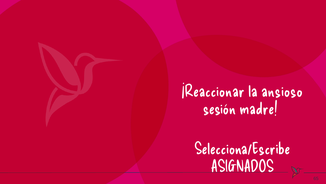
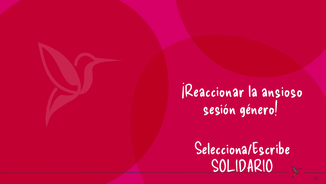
madre: madre -> género
ASIGNADOS: ASIGNADOS -> SOLIDARIO
